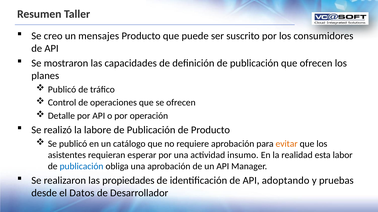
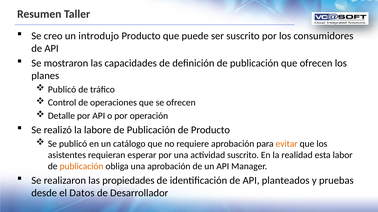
mensajes: mensajes -> introdujo
actividad insumo: insumo -> suscrito
publicación at (82, 167) colour: blue -> orange
adoptando: adoptando -> planteados
